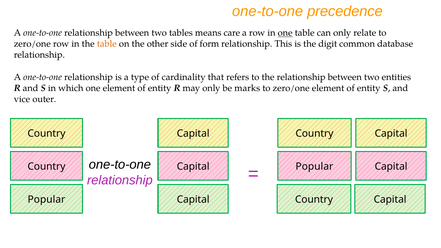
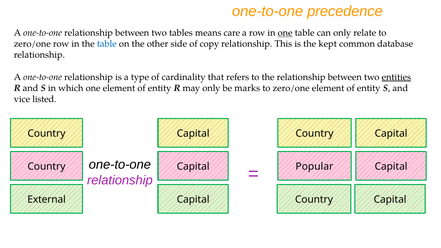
table at (107, 44) colour: orange -> blue
form: form -> copy
digit: digit -> kept
entities underline: none -> present
outer: outer -> listed
Popular at (46, 200): Popular -> External
